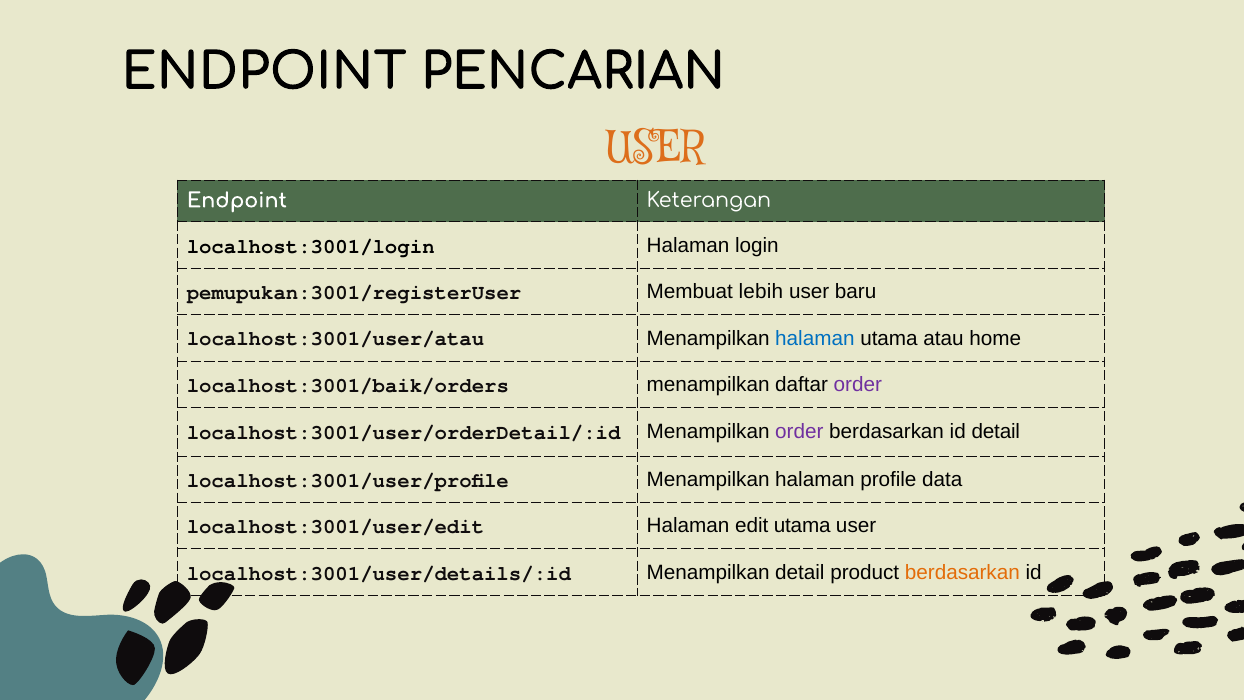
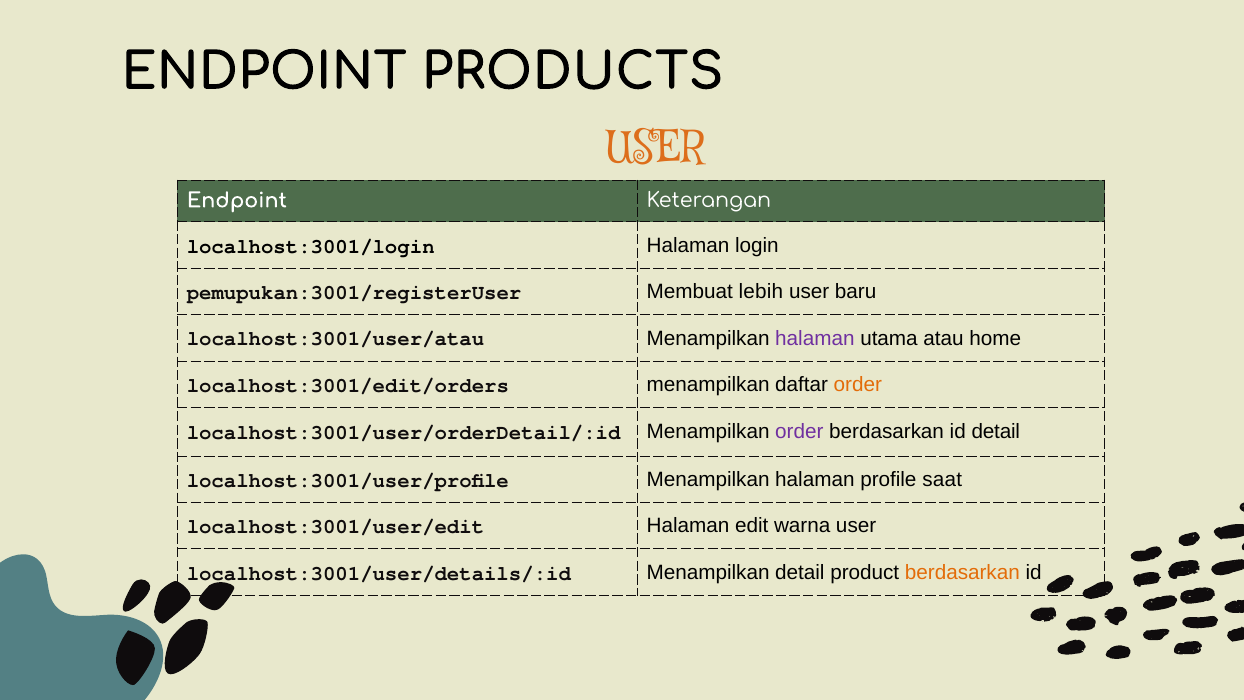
PENCARIAN: PENCARIAN -> PRODUCTS
halaman at (815, 338) colour: blue -> purple
localhost:3001/baik/orders: localhost:3001/baik/orders -> localhost:3001/edit/orders
order at (858, 385) colour: purple -> orange
data: data -> saat
edit utama: utama -> warna
